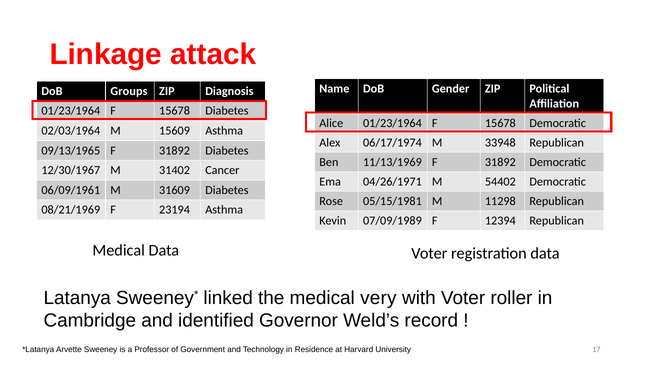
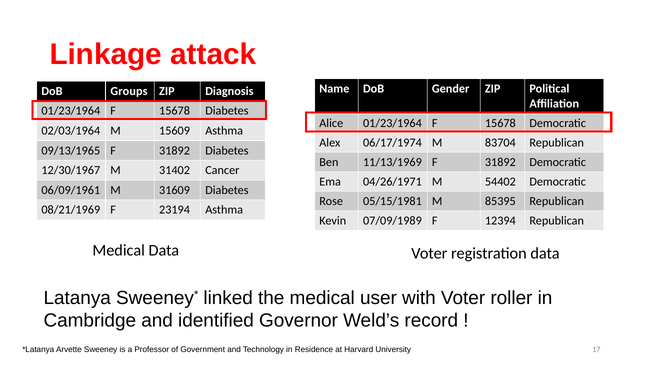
33948: 33948 -> 83704
11298: 11298 -> 85395
very: very -> user
